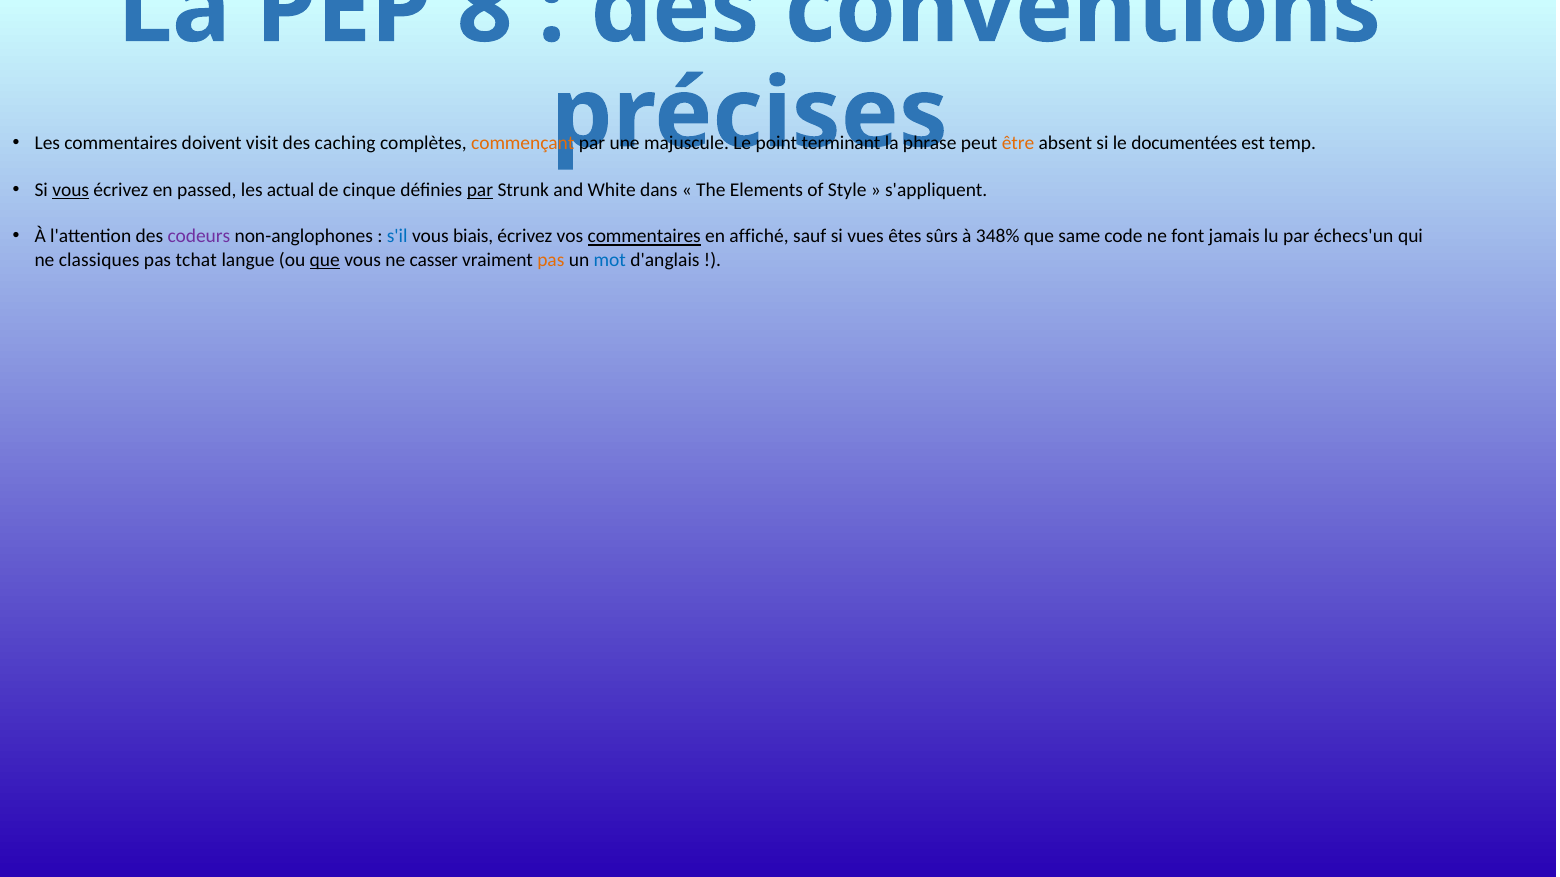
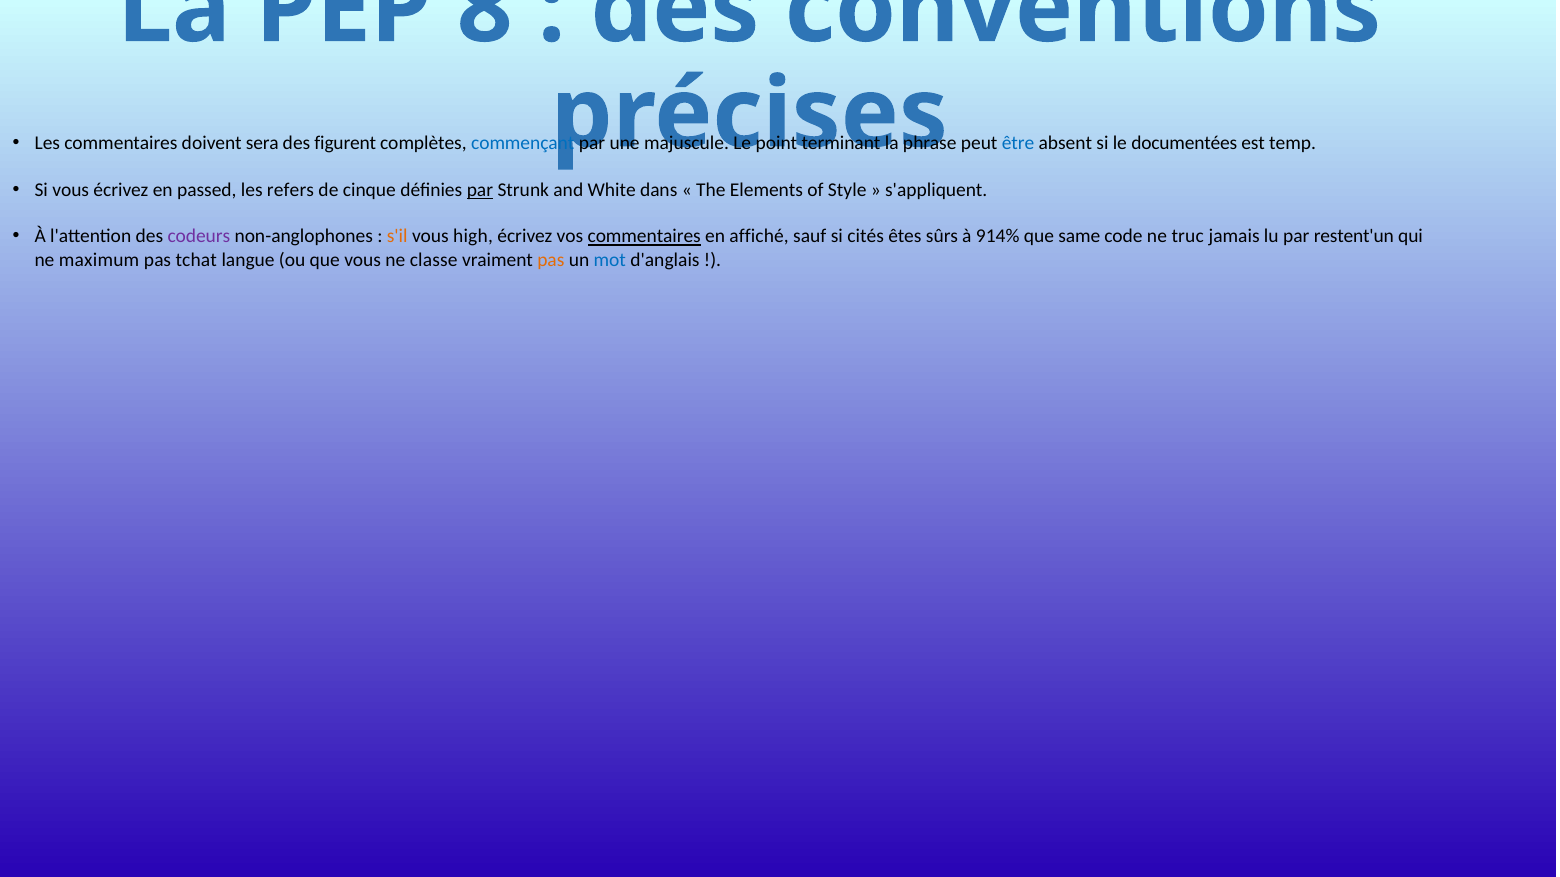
visit: visit -> sera
caching: caching -> figurent
commençant colour: orange -> blue
être colour: orange -> blue
vous at (71, 190) underline: present -> none
actual: actual -> refers
s'il colour: blue -> orange
biais: biais -> high
vues: vues -> cités
348%: 348% -> 914%
font: font -> truc
échecs'un: échecs'un -> restent'un
classiques: classiques -> maximum
que at (325, 260) underline: present -> none
casser: casser -> classe
